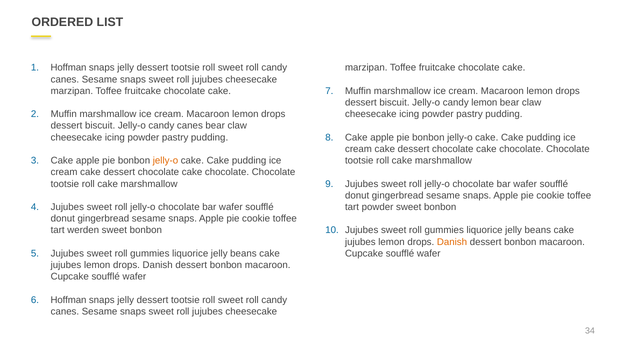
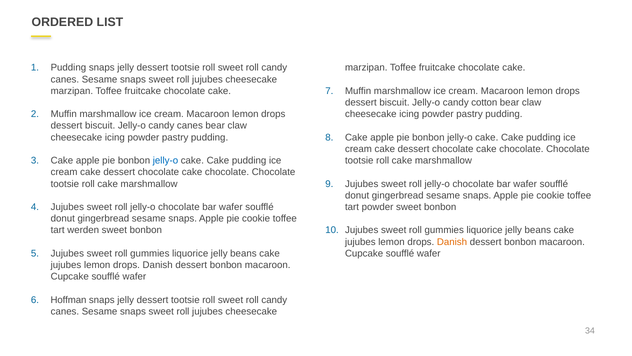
Hoffman at (68, 68): Hoffman -> Pudding
candy lemon: lemon -> cotton
jelly-o at (165, 160) colour: orange -> blue
